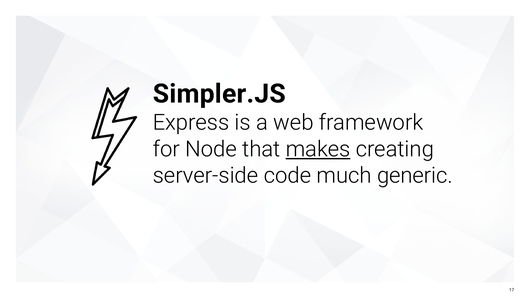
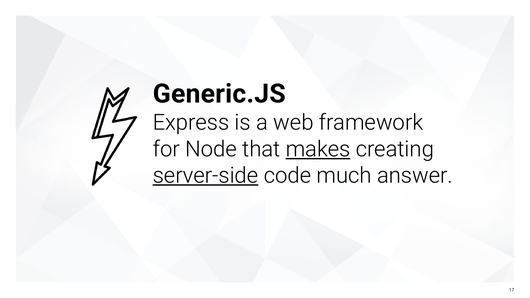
Simpler.JS: Simpler.JS -> Generic.JS
server-side underline: none -> present
generic: generic -> answer
